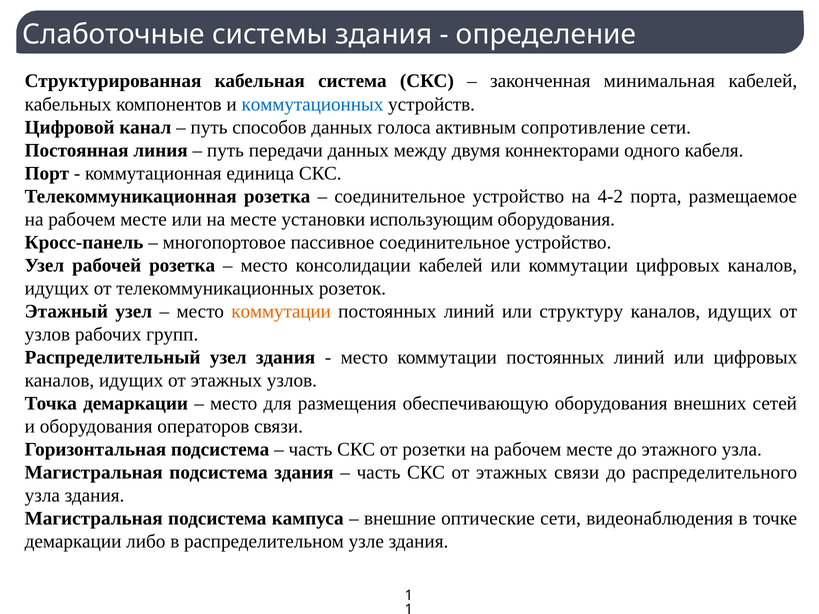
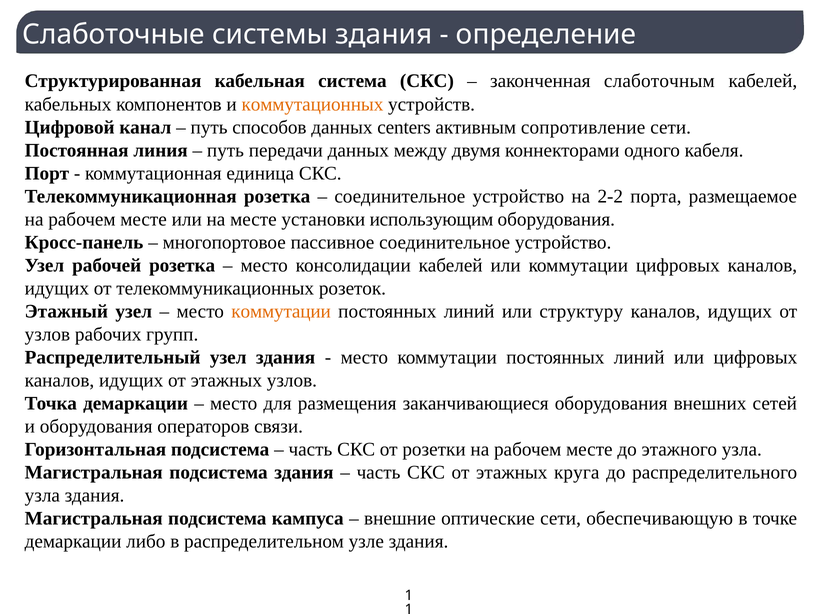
минимальная: минимальная -> слаботочным
коммутационных colour: blue -> orange
голоса: голоса -> centers
4-2: 4-2 -> 2-2
обеспечивающую: обеспечивающую -> заканчивающиеся
этажных связи: связи -> круга
видеонаблюдения: видеонаблюдения -> обеспечивающую
